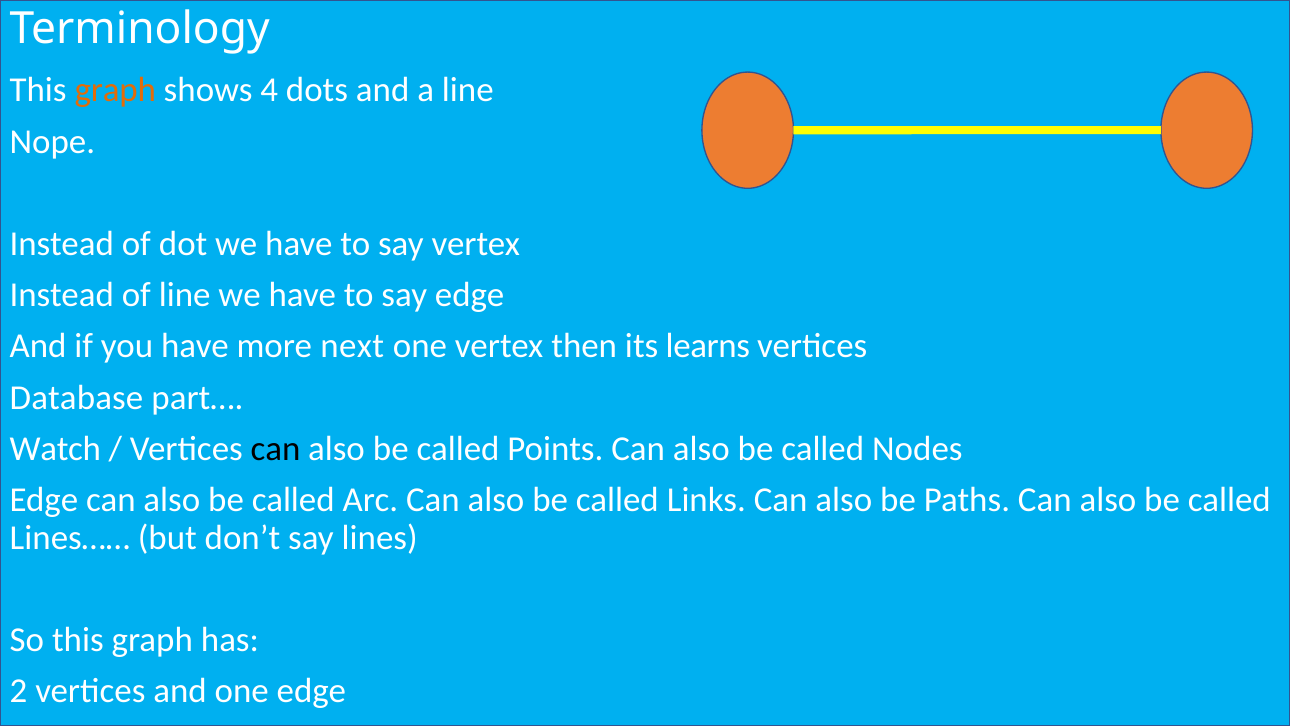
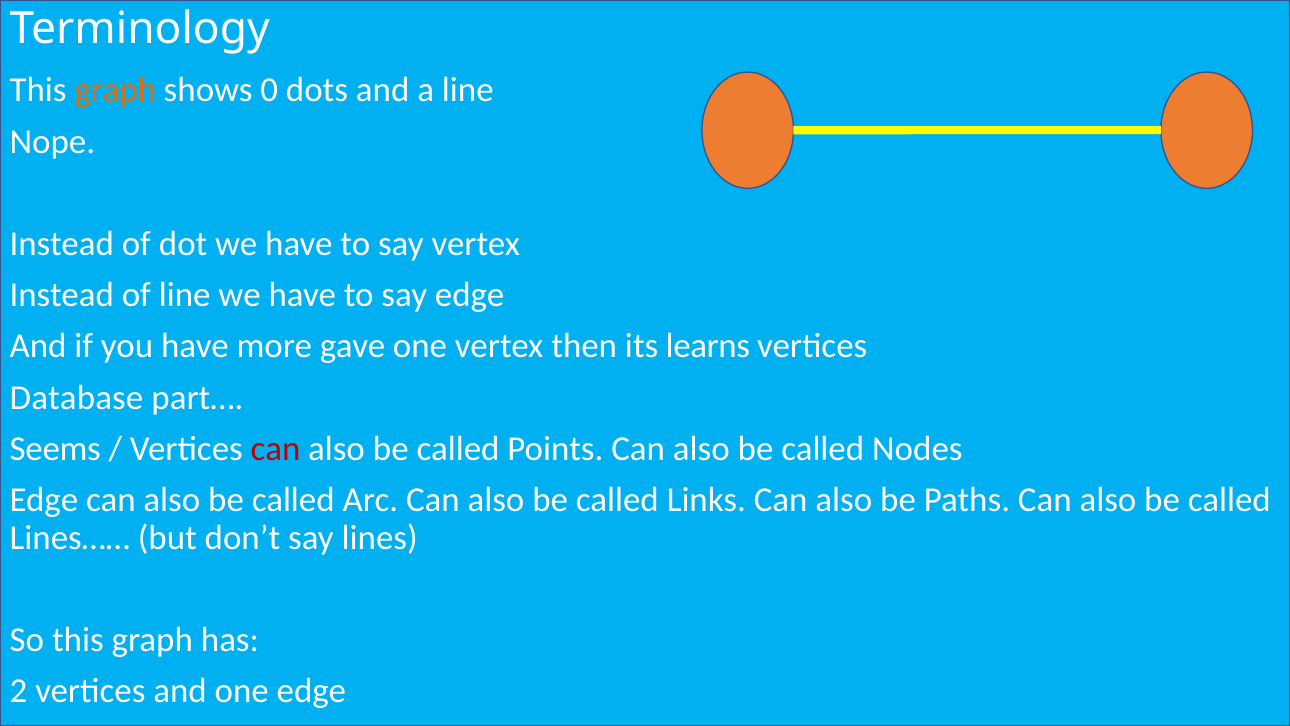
4: 4 -> 0
next: next -> gave
Watch: Watch -> Seems
can at (276, 448) colour: black -> red
